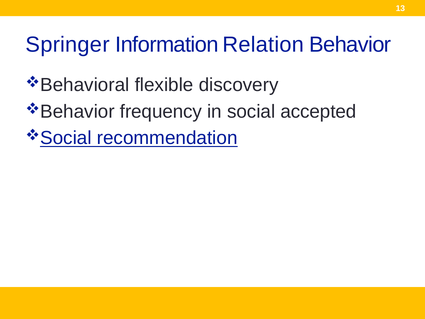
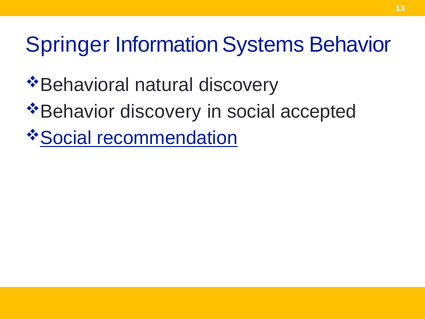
Relation: Relation -> Systems
flexible: flexible -> natural
frequency at (161, 111): frequency -> discovery
